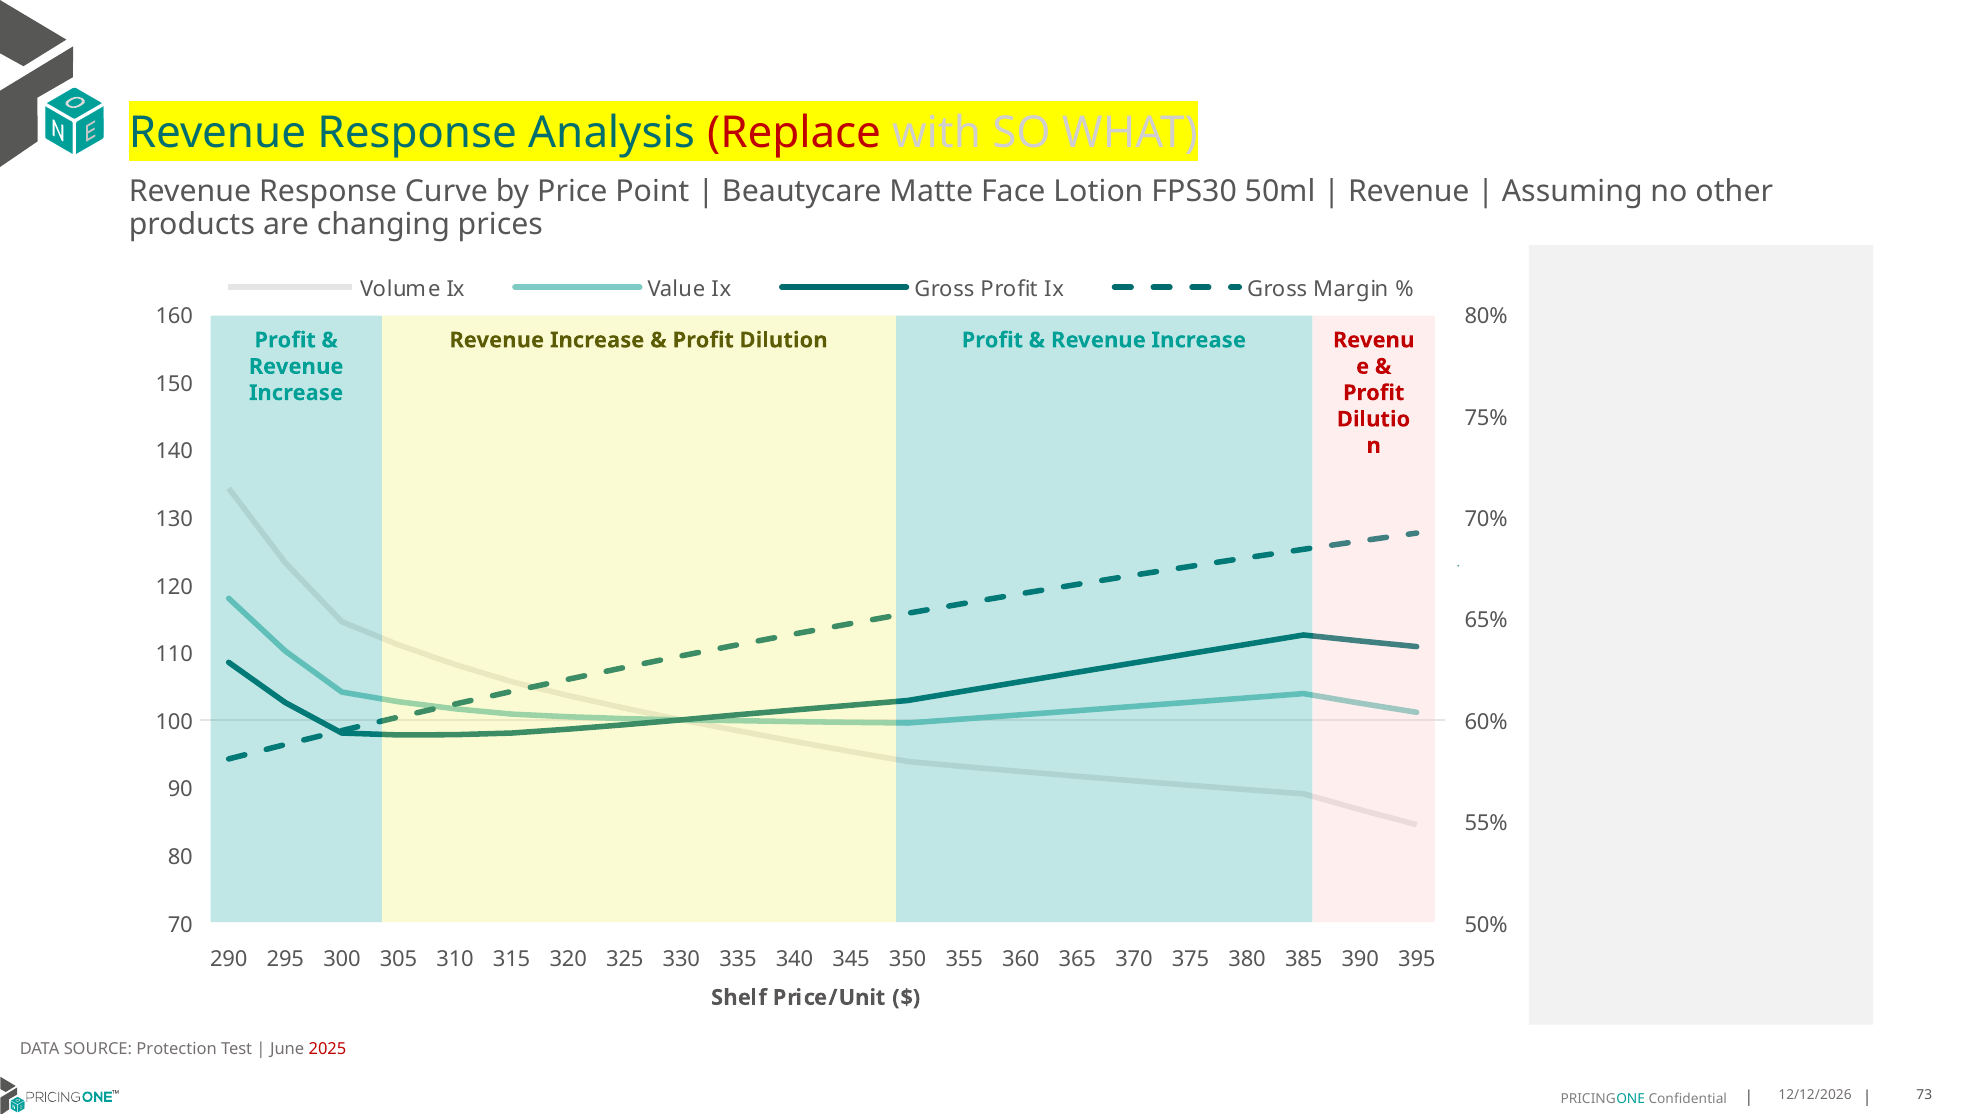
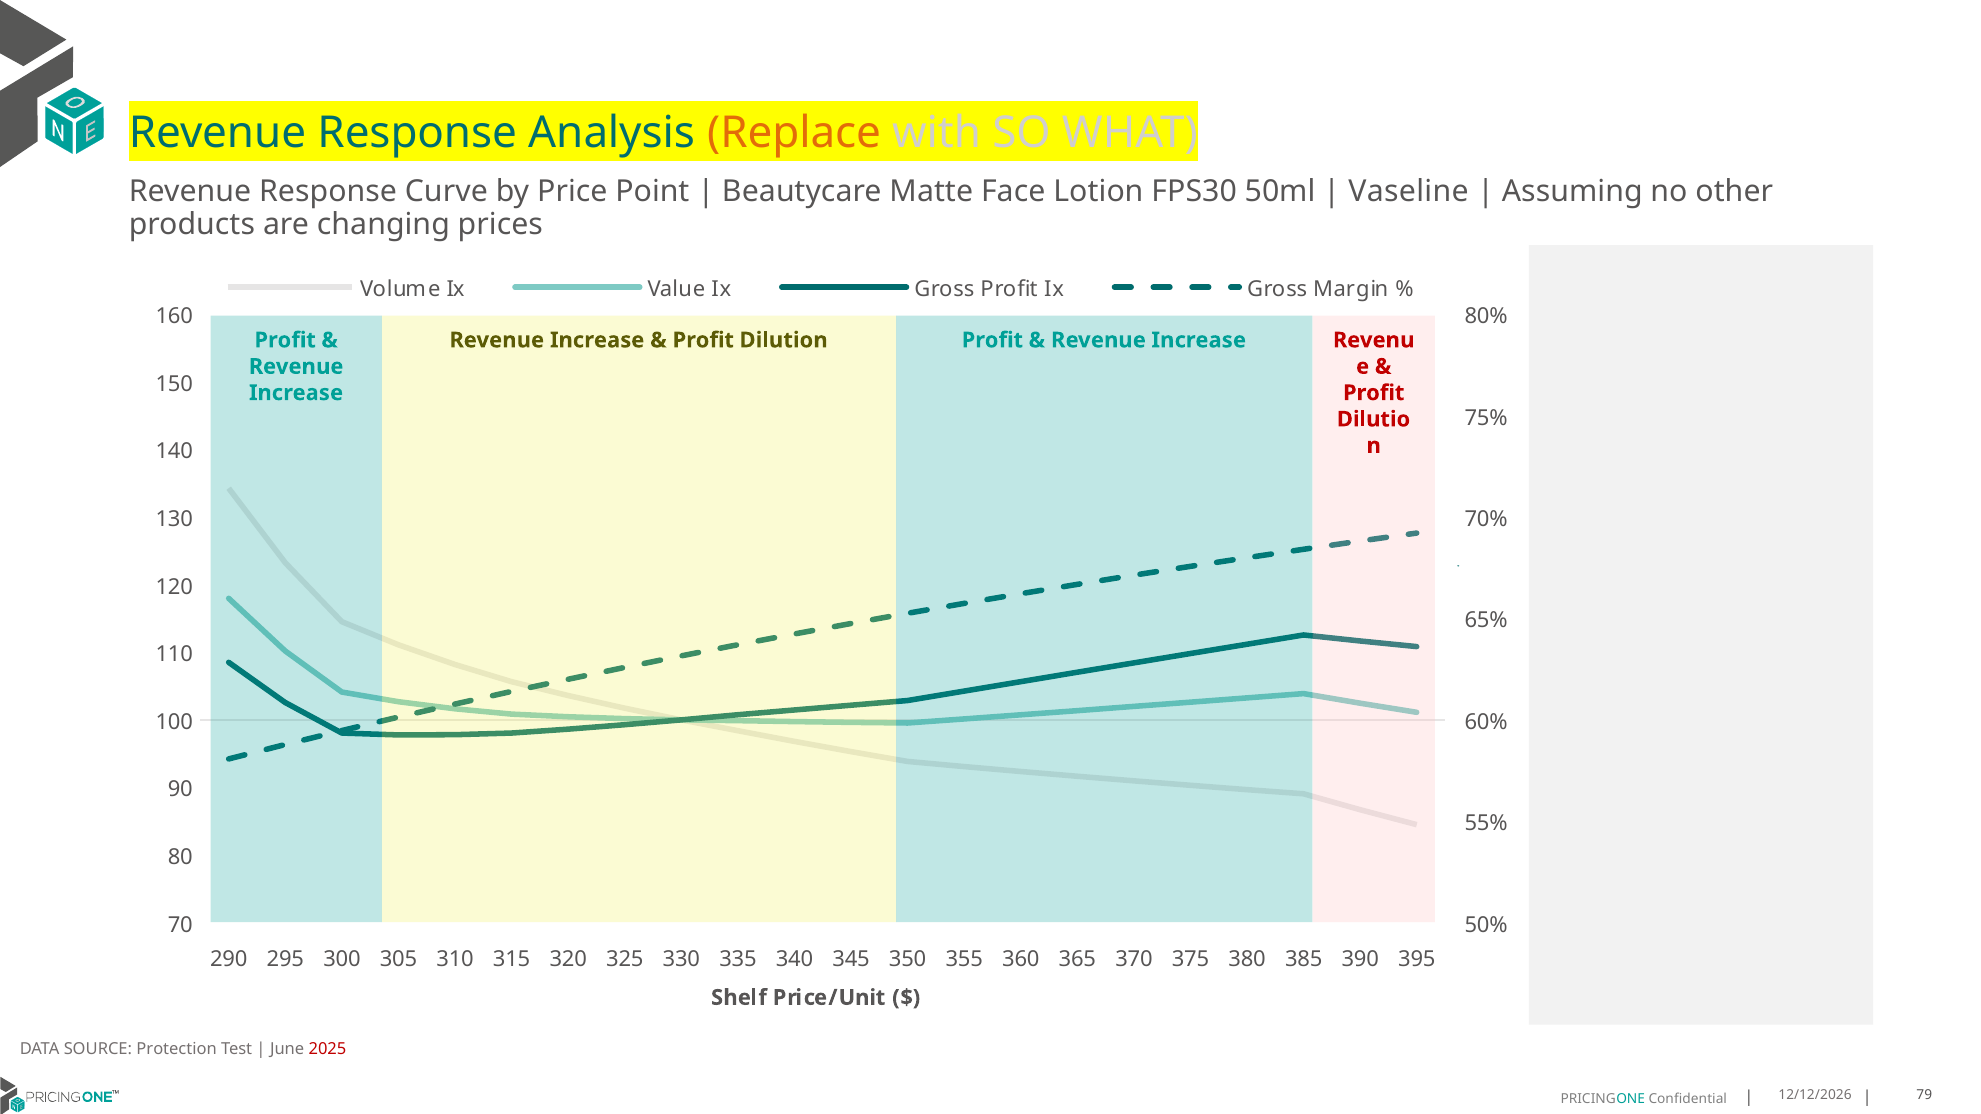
Replace colour: red -> orange
Revenue at (1409, 192): Revenue -> Vaseline
73: 73 -> 79
